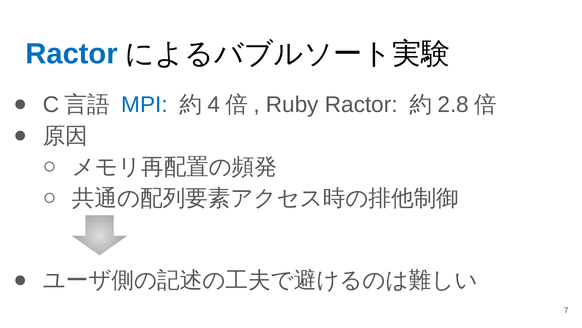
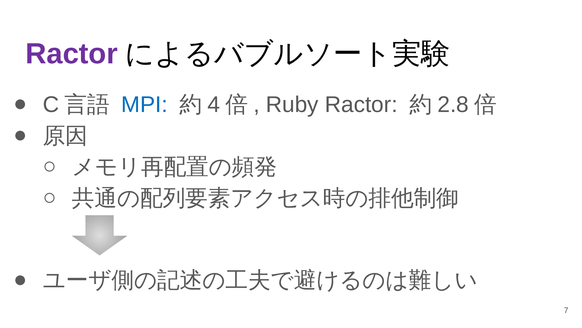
Ractor at (72, 54) colour: blue -> purple
